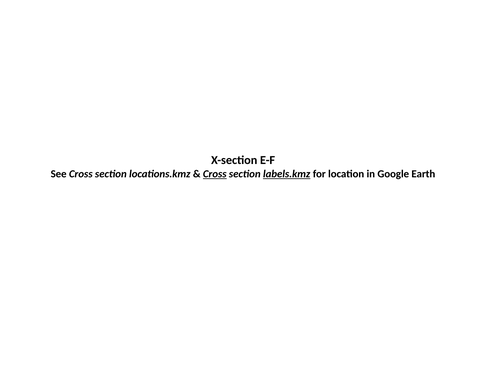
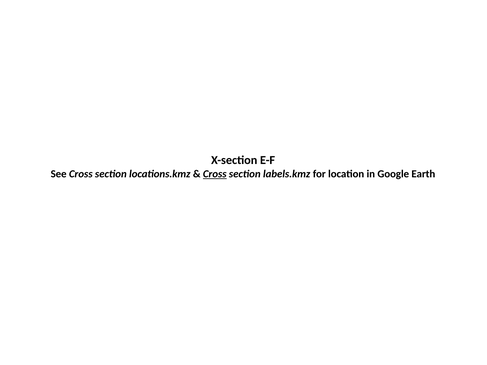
labels.kmz underline: present -> none
